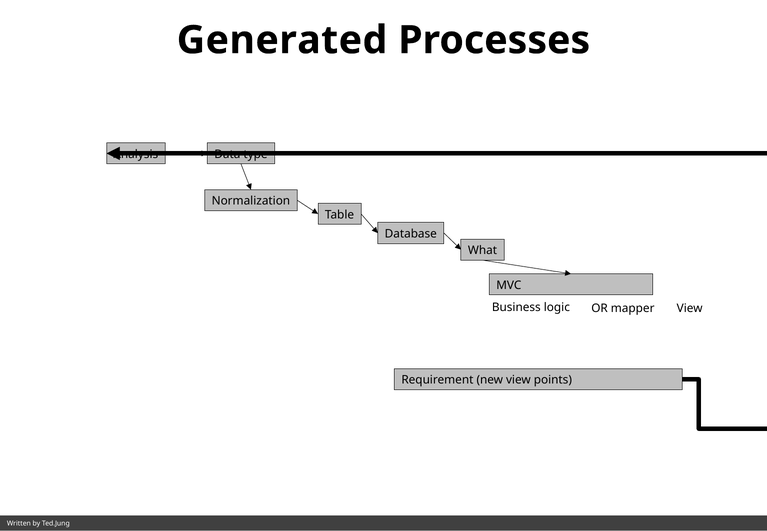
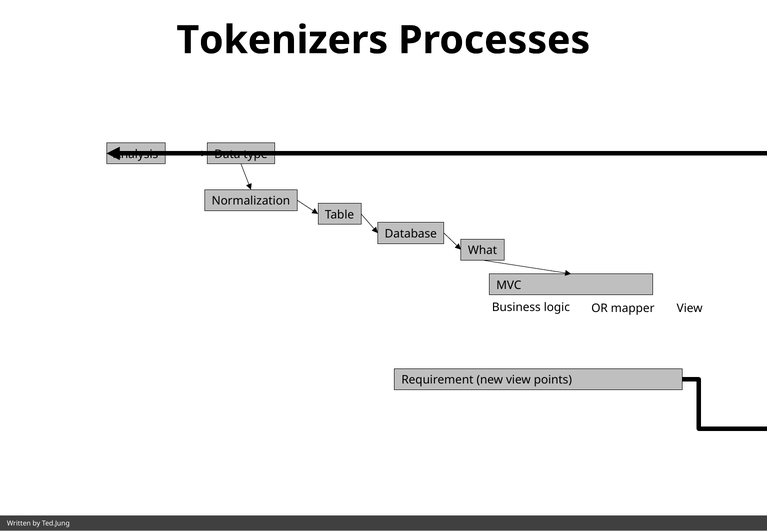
Generated: Generated -> Tokenizers
